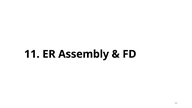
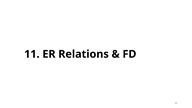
Assembly: Assembly -> Relations
